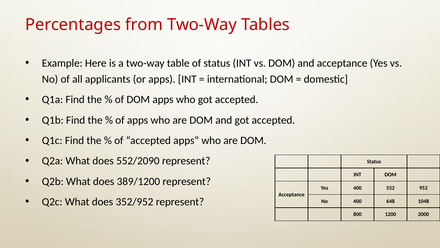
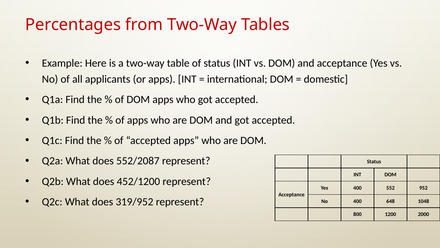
552/2090: 552/2090 -> 552/2087
389/1200: 389/1200 -> 452/1200
352/952: 352/952 -> 319/952
